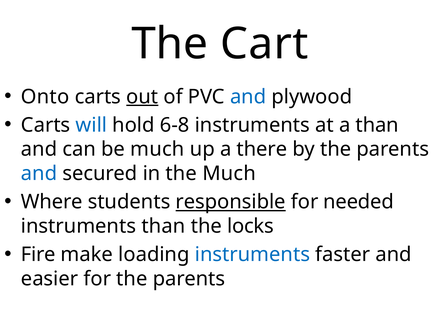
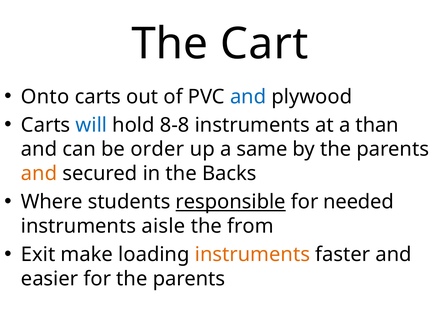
out underline: present -> none
6-8: 6-8 -> 8-8
be much: much -> order
there: there -> same
and at (39, 173) colour: blue -> orange
the Much: Much -> Backs
instruments than: than -> aisle
locks: locks -> from
Fire: Fire -> Exit
instruments at (252, 254) colour: blue -> orange
